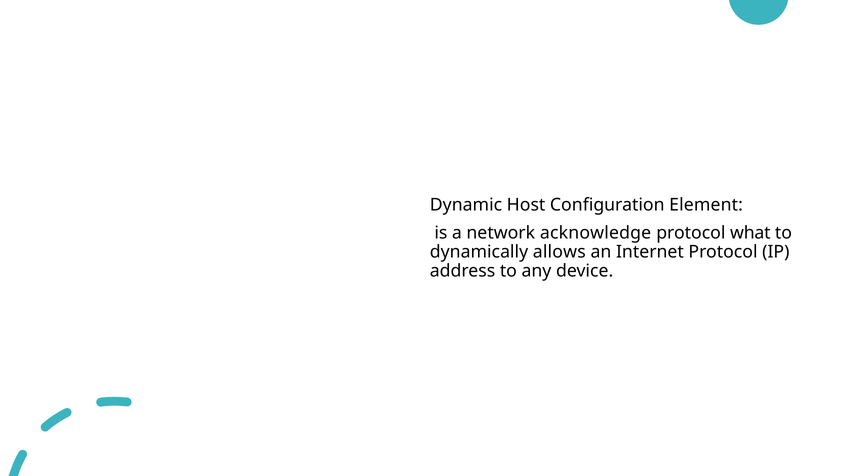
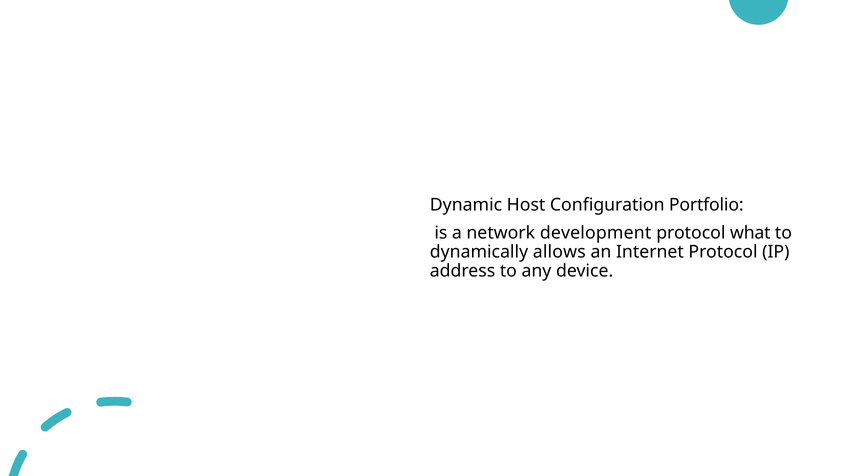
Element: Element -> Portfolio
acknowledge: acknowledge -> development
